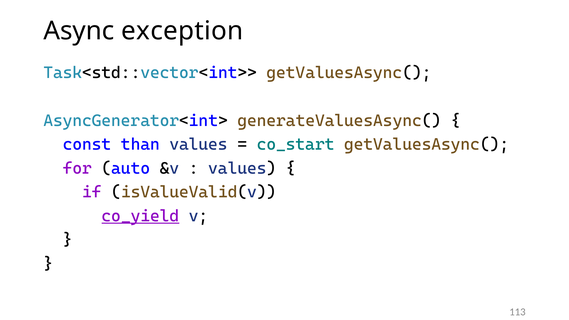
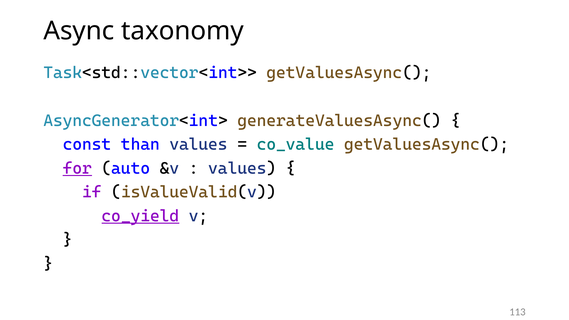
exception: exception -> taxonomy
co_start: co_start -> co_value
for underline: none -> present
